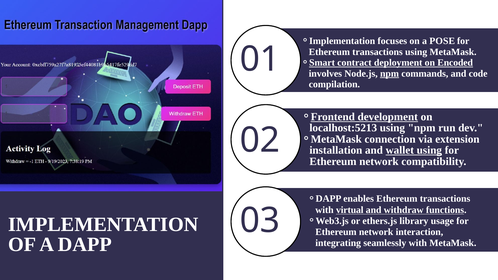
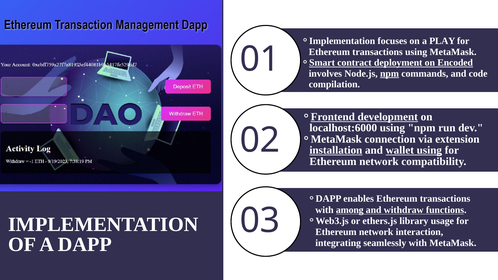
POSE: POSE -> PLAY
localhost:5213: localhost:5213 -> localhost:6000
installation underline: none -> present
virtual: virtual -> among
